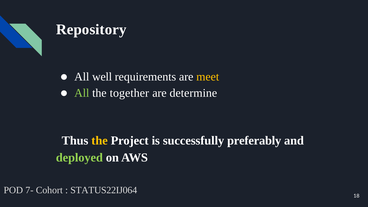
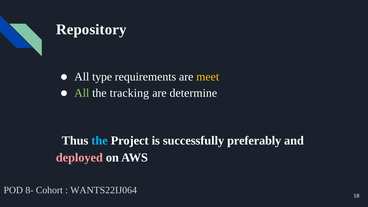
well: well -> type
together: together -> tracking
the at (100, 141) colour: yellow -> light blue
deployed colour: light green -> pink
7-: 7- -> 8-
STATUS22IJ064: STATUS22IJ064 -> WANTS22IJ064
